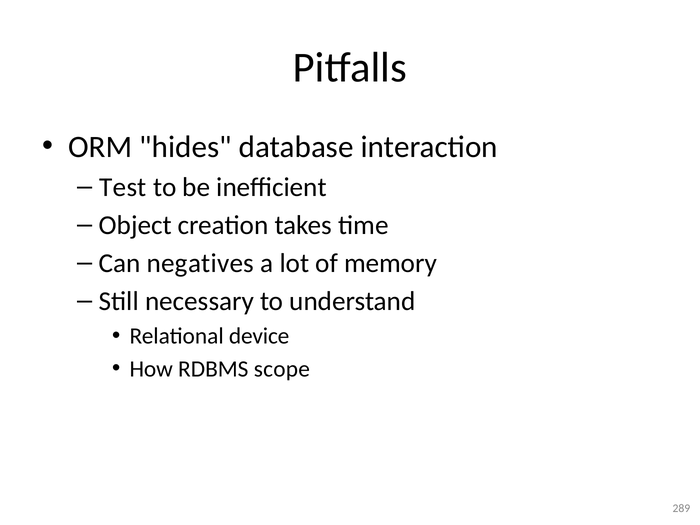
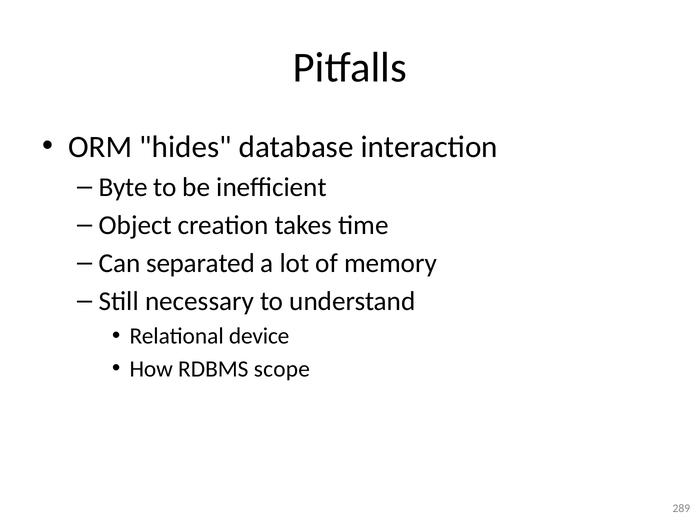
Test: Test -> Byte
negatives: negatives -> separated
